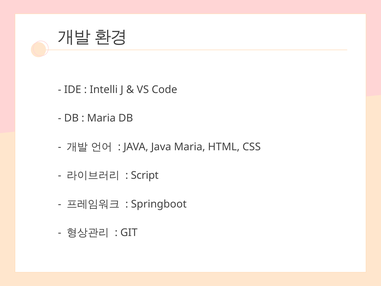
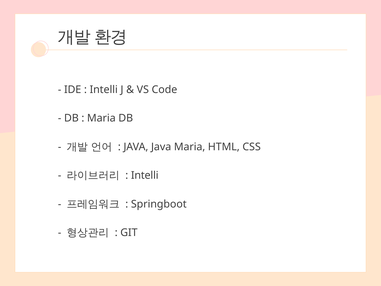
Script at (145, 175): Script -> Intelli
